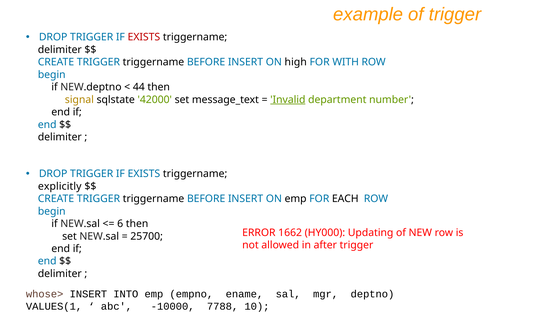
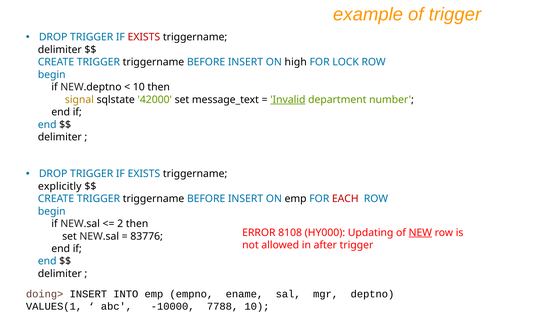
WITH: WITH -> LOCK
44 at (139, 87): 44 -> 10
EACH colour: black -> red
6: 6 -> 2
1662: 1662 -> 8108
NEW underline: none -> present
25700: 25700 -> 83776
whose>: whose> -> doing>
